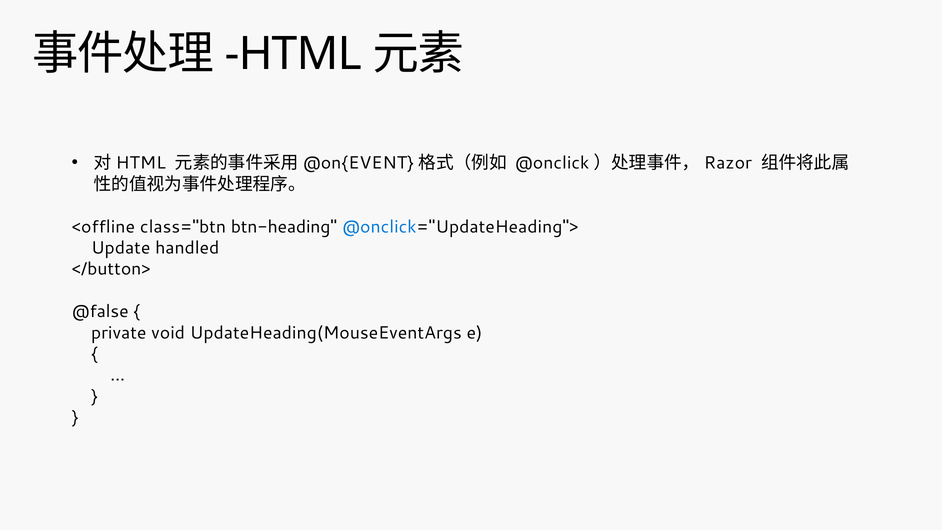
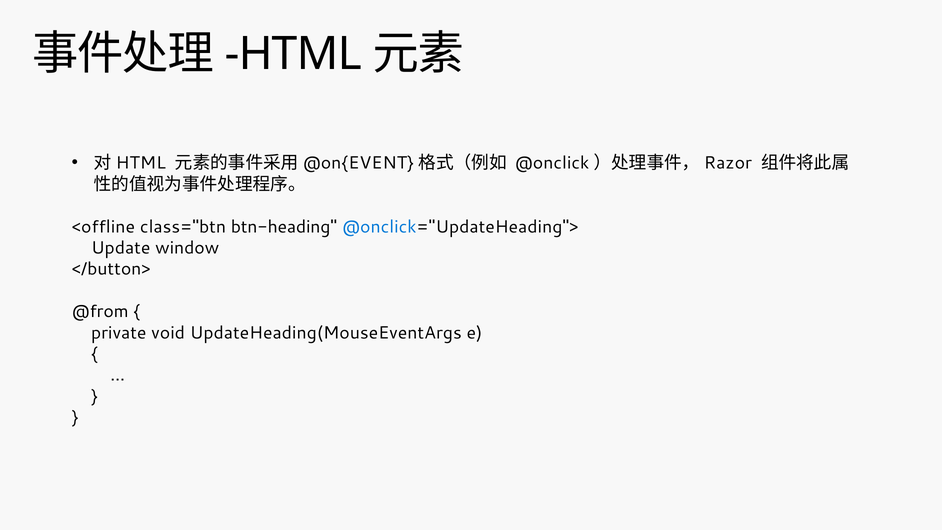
handled: handled -> window
@false: @false -> @from
